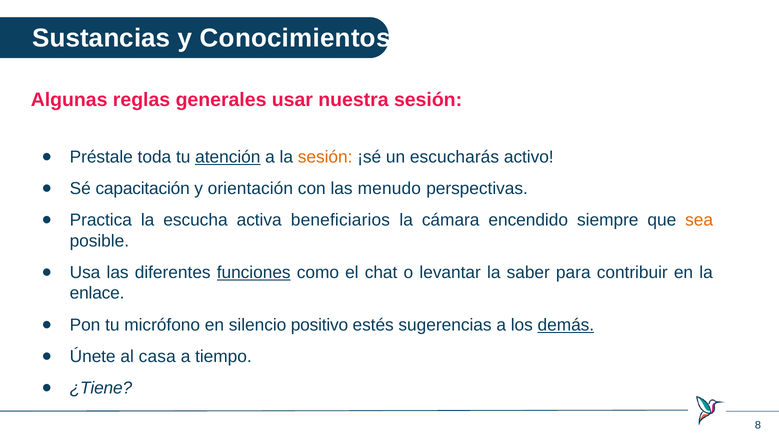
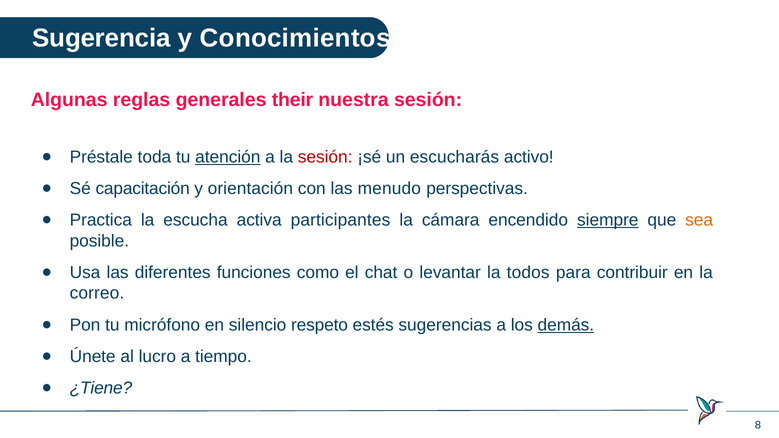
Sustancias: Sustancias -> Sugerencia
usar: usar -> their
sesión at (325, 157) colour: orange -> red
beneficiarios: beneficiarios -> participantes
siempre underline: none -> present
funciones underline: present -> none
saber: saber -> todos
enlace: enlace -> correo
positivo: positivo -> respeto
casa: casa -> lucro
